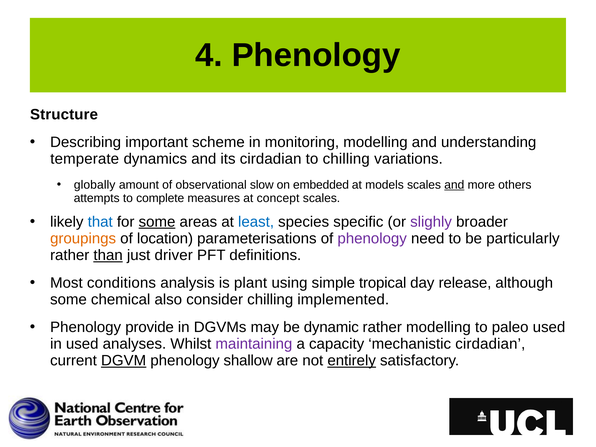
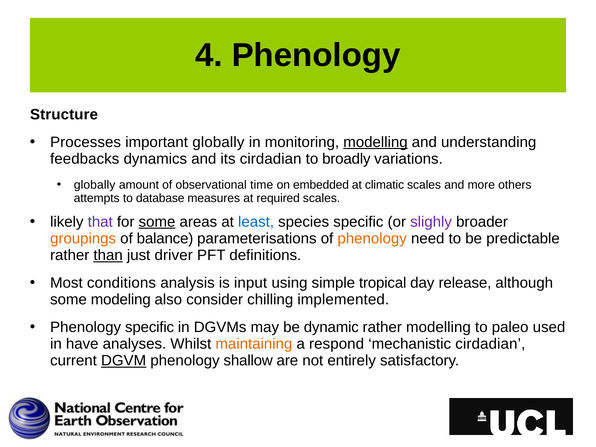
Describing: Describing -> Processes
important scheme: scheme -> globally
modelling at (375, 142) underline: none -> present
temperate: temperate -> feedbacks
to chilling: chilling -> broadly
slow: slow -> time
models: models -> climatic
and at (454, 185) underline: present -> none
complete: complete -> database
concept: concept -> required
that colour: blue -> purple
location: location -> balance
phenology at (372, 239) colour: purple -> orange
particularly: particularly -> predictable
plant: plant -> input
chemical: chemical -> modeling
Phenology provide: provide -> specific
in used: used -> have
maintaining colour: purple -> orange
capacity: capacity -> respond
entirely underline: present -> none
